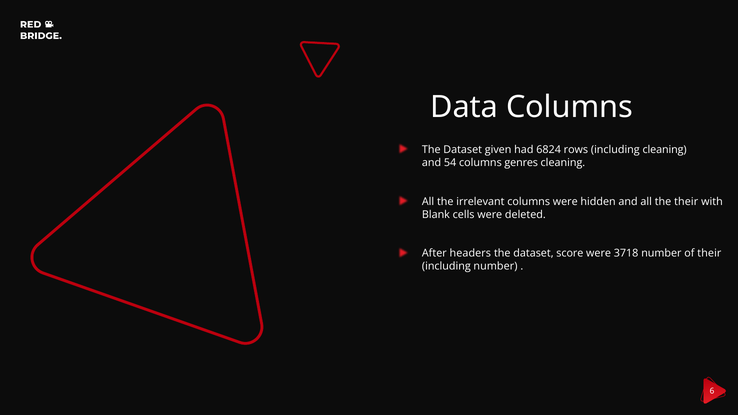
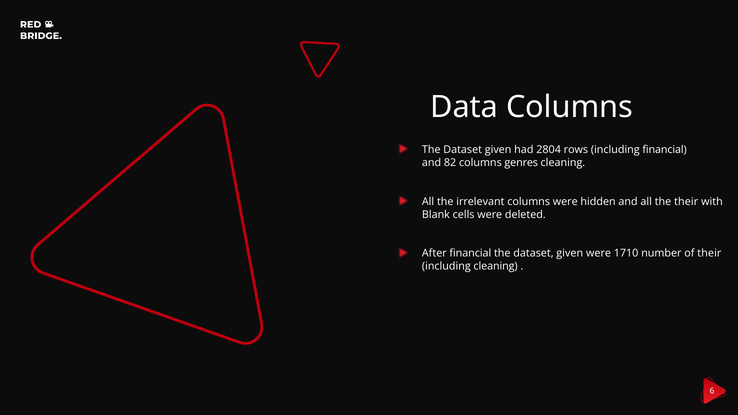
6824: 6824 -> 2804
including cleaning: cleaning -> financial
54: 54 -> 82
After headers: headers -> financial
score at (570, 253): score -> given
3718: 3718 -> 1710
including number: number -> cleaning
